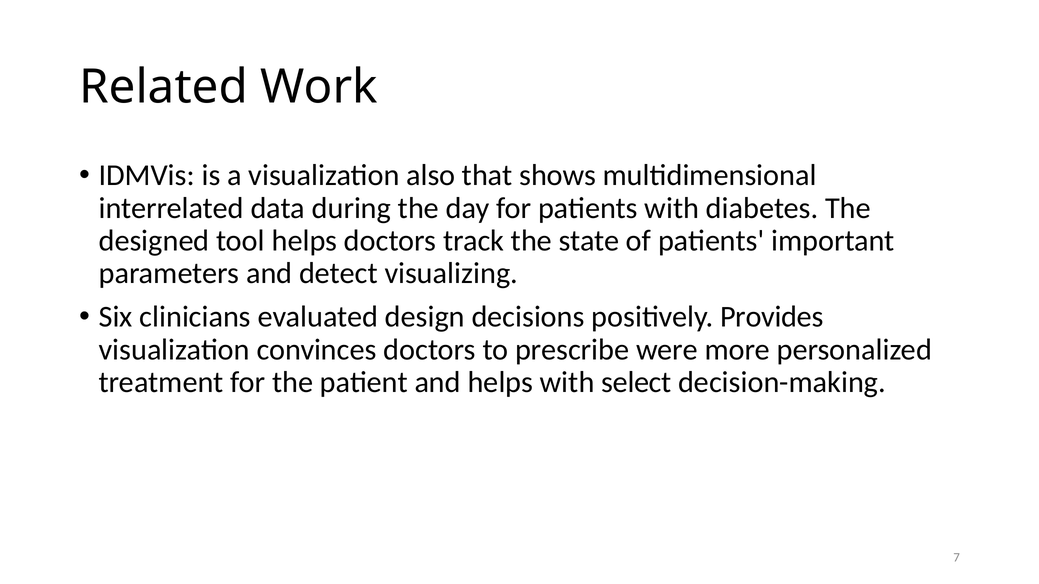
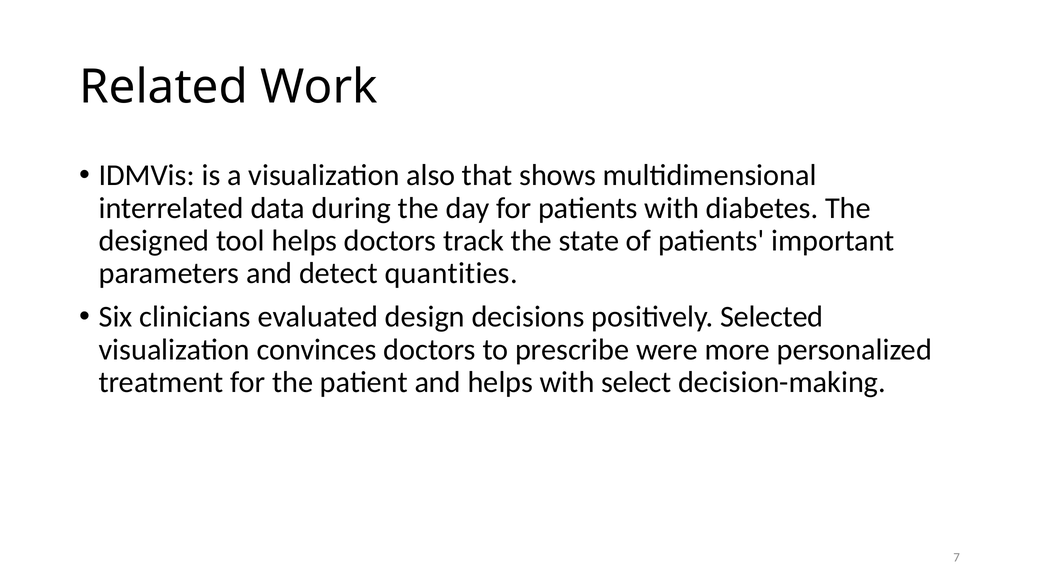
visualizing: visualizing -> quantities
Provides: Provides -> Selected
